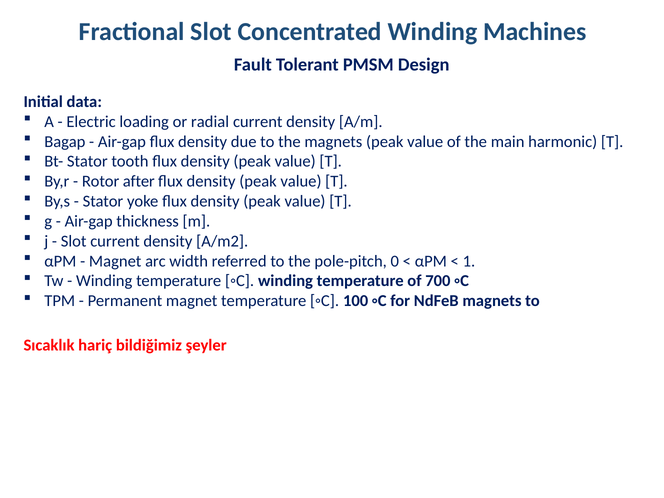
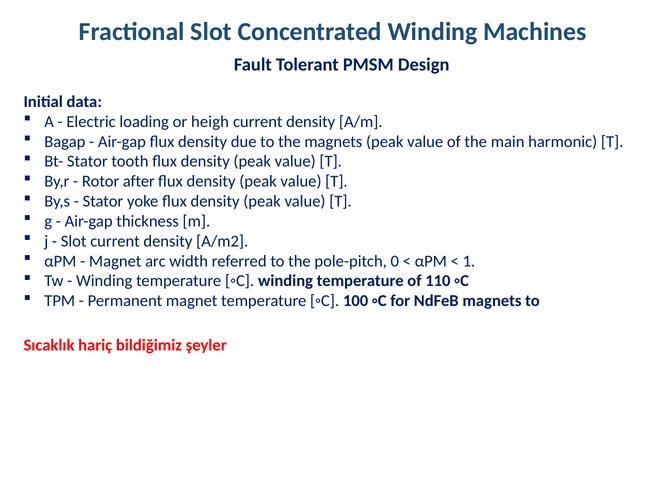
radial: radial -> heigh
700: 700 -> 110
